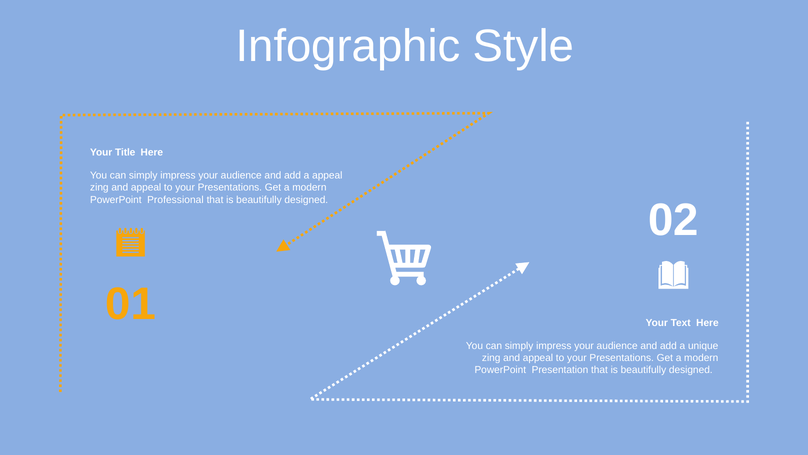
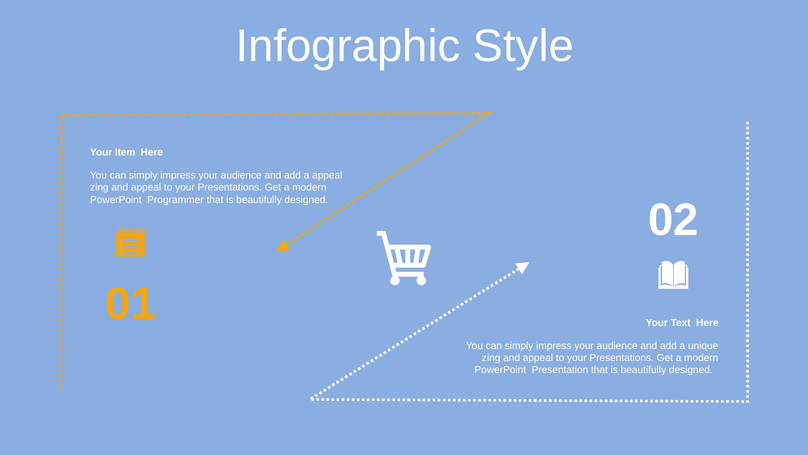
Title: Title -> Item
Professional: Professional -> Programmer
